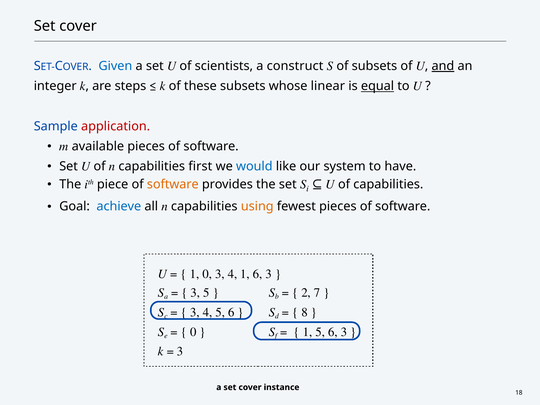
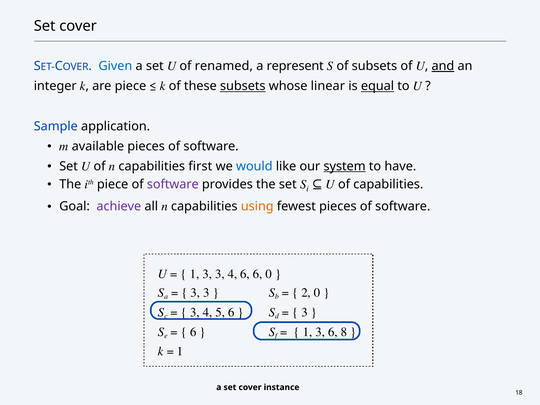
scientists: scientists -> renamed
construct: construct -> represent
are steps: steps -> piece
subsets at (243, 86) underline: none -> present
application colour: red -> black
system underline: none -> present
software at (173, 184) colour: orange -> purple
achieve colour: blue -> purple
0 at (207, 274): 0 -> 3
4 1: 1 -> 6
3 at (269, 274): 3 -> 0
5 at (206, 292): 5 -> 3
2 7: 7 -> 0
8 at (305, 312): 8 -> 3
0 at (193, 332): 0 -> 6
5 at (320, 332): 5 -> 3
3 at (344, 332): 3 -> 8
3 at (180, 351): 3 -> 1
